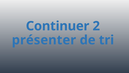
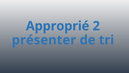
Continuer: Continuer -> Approprié
